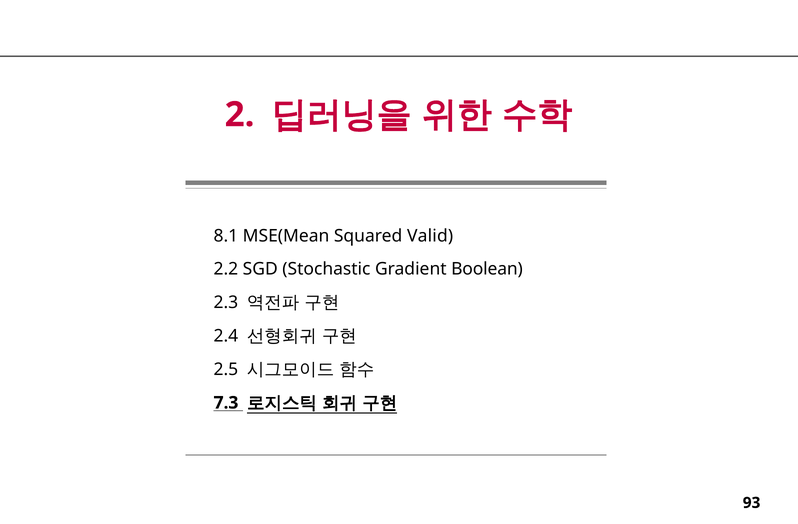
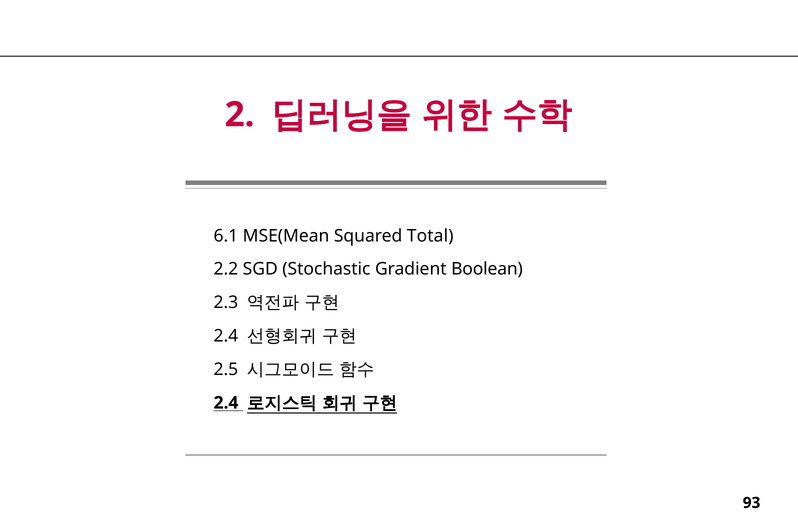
8.1: 8.1 -> 6.1
Valid: Valid -> Total
7.3 at (226, 403): 7.3 -> 2.4
